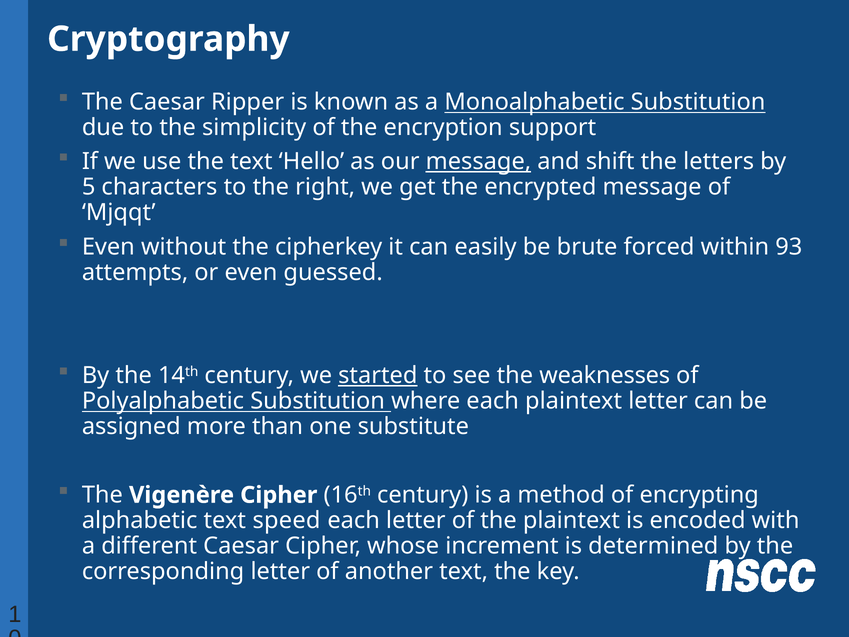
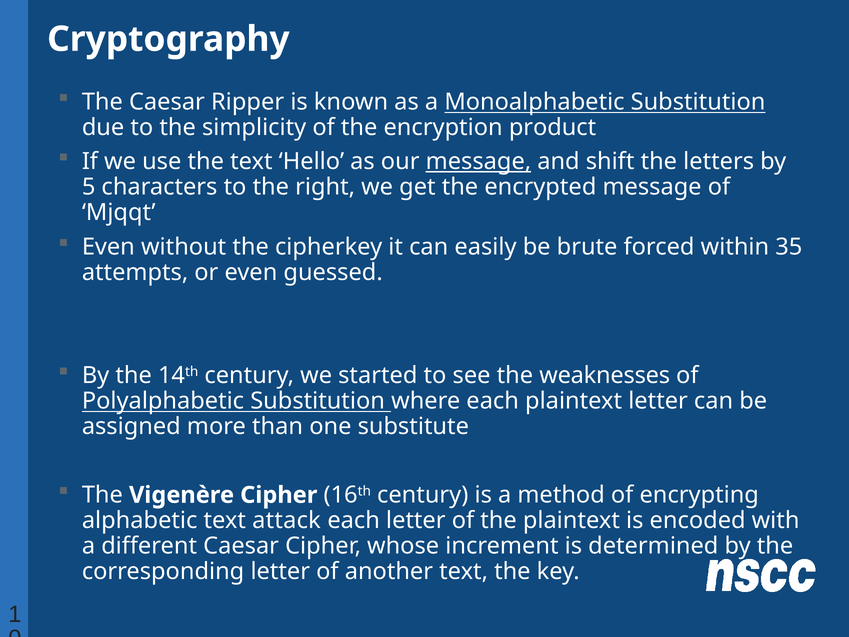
support: support -> product
93: 93 -> 35
started underline: present -> none
speed: speed -> attack
